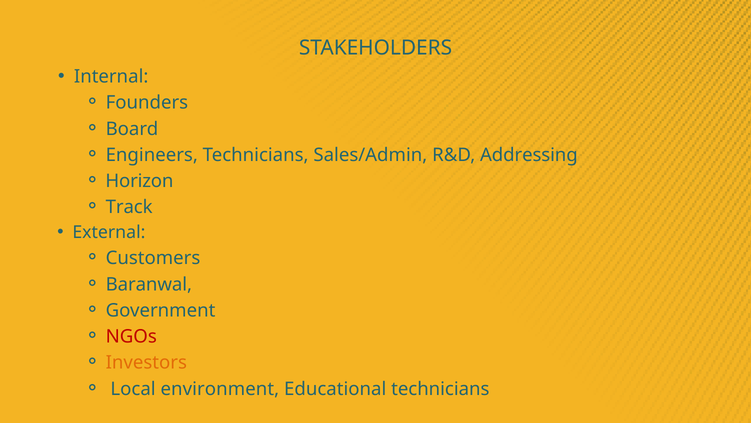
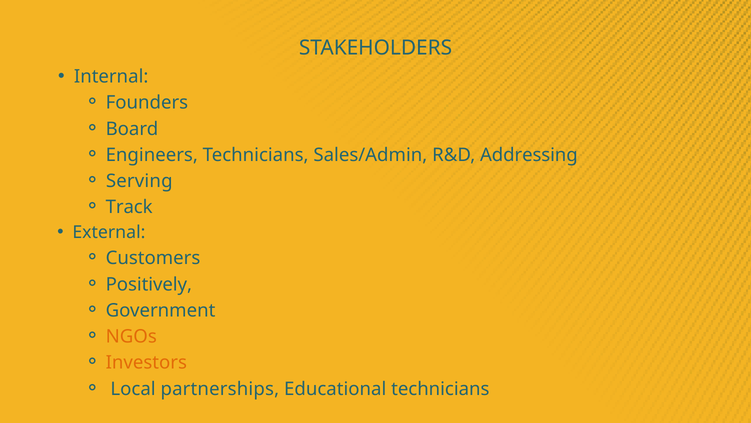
Horizon: Horizon -> Serving
Baranwal: Baranwal -> Positively
NGOs colour: red -> orange
environment: environment -> partnerships
